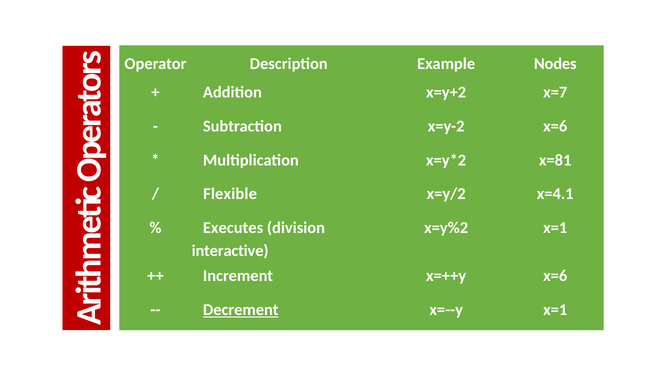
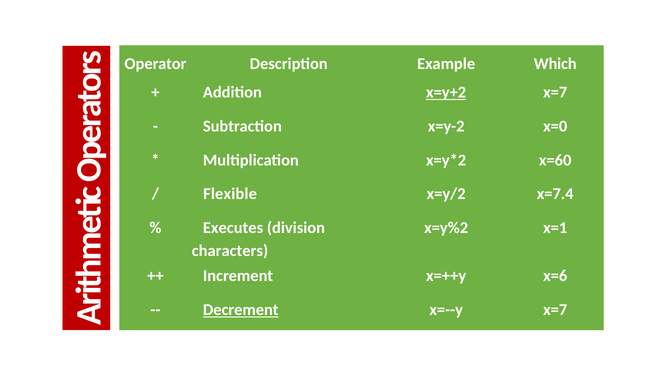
Nodes: Nodes -> Which
x=y+2 underline: none -> present
x=y-2 x=6: x=6 -> x=0
x=81: x=81 -> x=60
x=4.1: x=4.1 -> x=7.4
interactive: interactive -> characters
x=--y x=1: x=1 -> x=7
